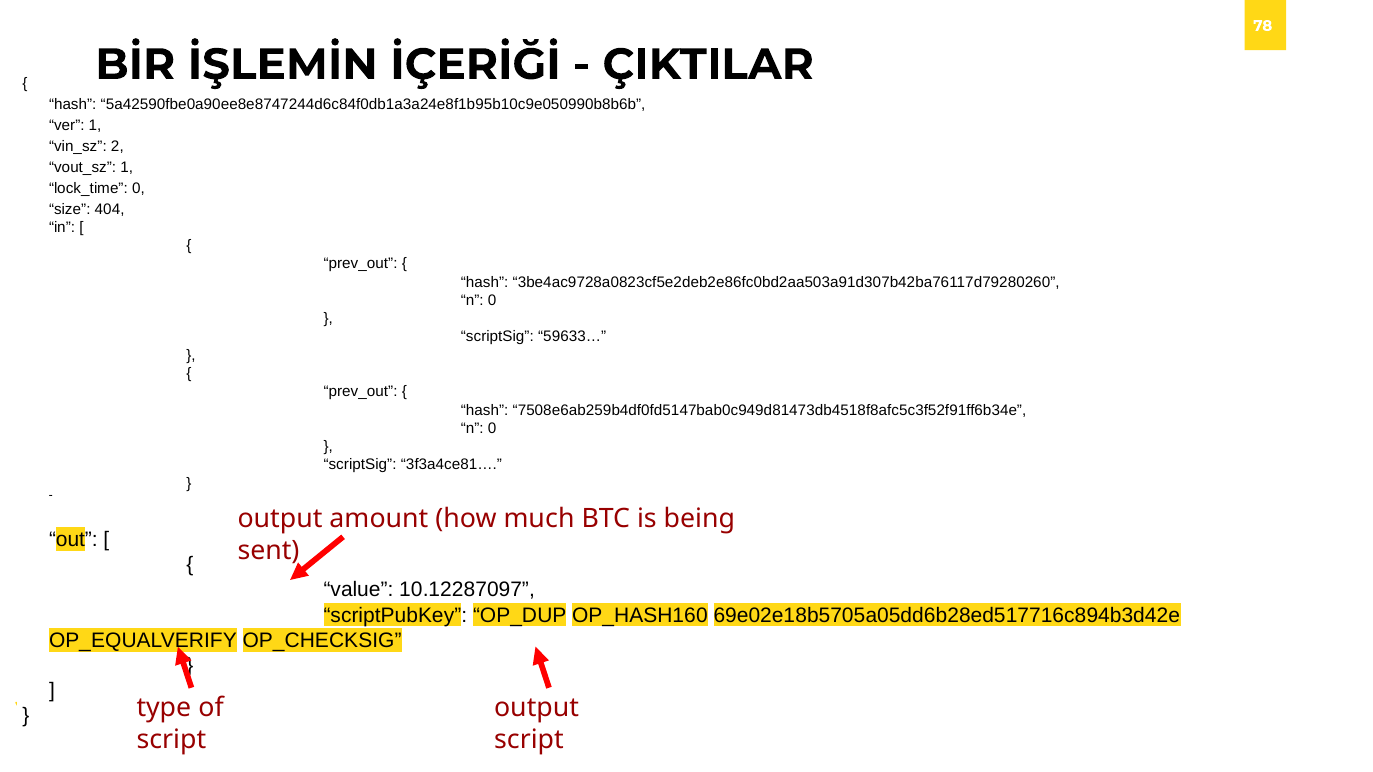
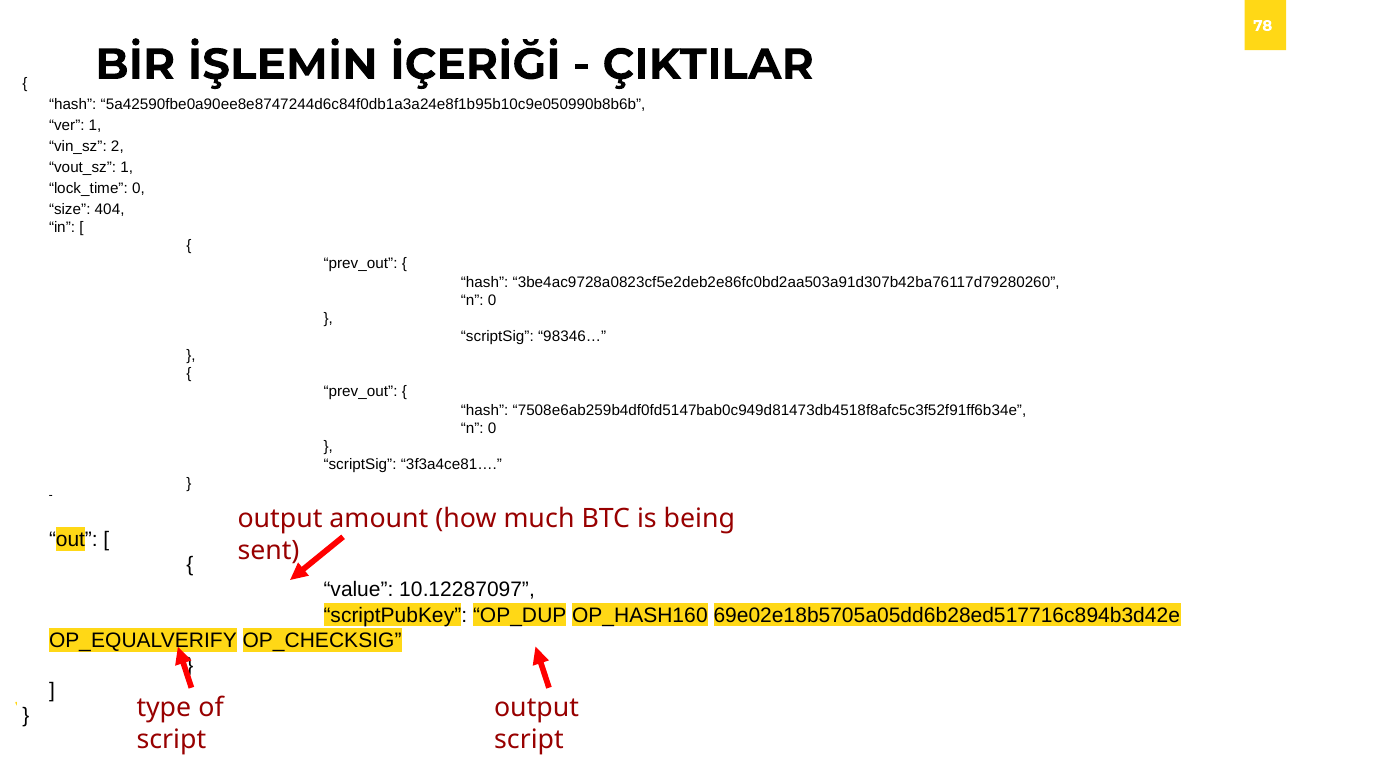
59633…: 59633… -> 98346…
